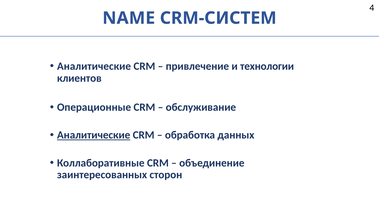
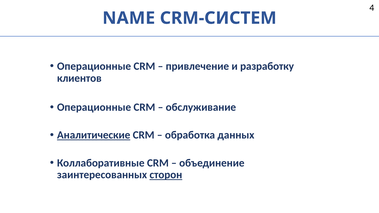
Аналитические at (94, 66): Аналитические -> Операционные
технологии: технологии -> разработку
сторон underline: none -> present
